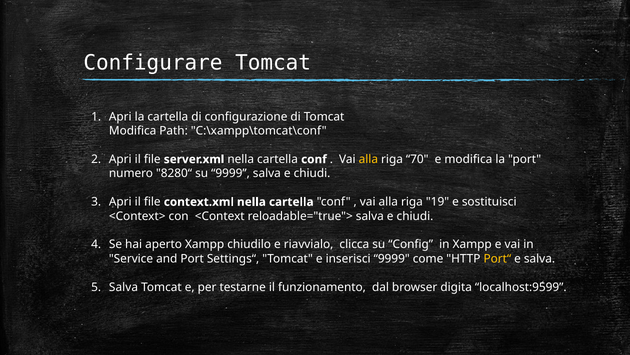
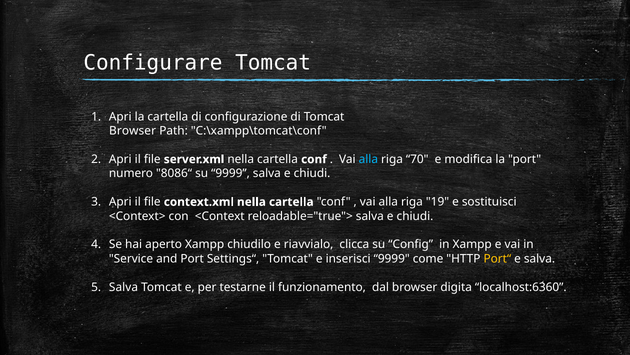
Modifica at (133, 131): Modifica -> Browser
alla at (368, 159) colour: yellow -> light blue
8280“: 8280“ -> 8086“
localhost:9599: localhost:9599 -> localhost:6360
